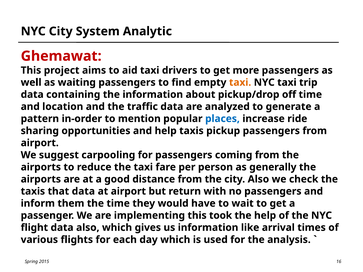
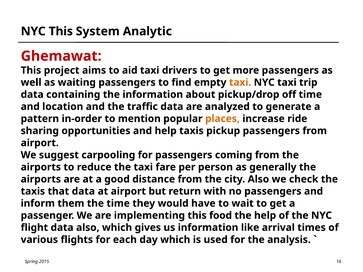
NYC City: City -> This
places colour: blue -> orange
took: took -> food
